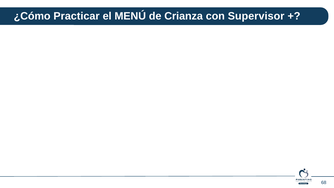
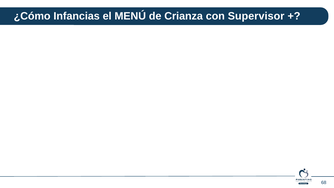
Practicar: Practicar -> Infancias
